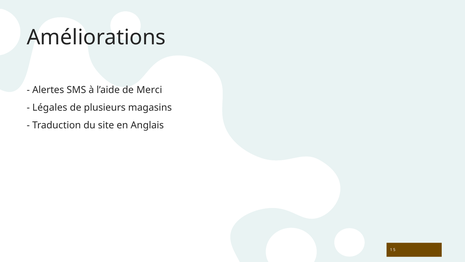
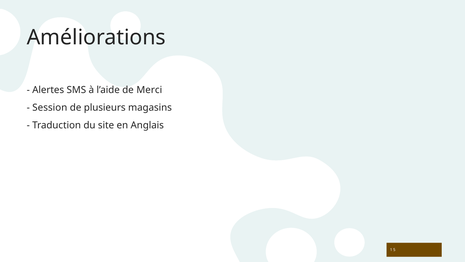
Légales: Légales -> Session
